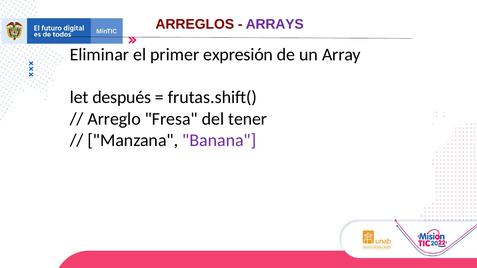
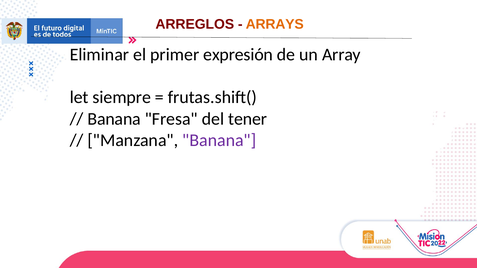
ARRAYS colour: purple -> orange
después: después -> siempre
Arreglo at (114, 119): Arreglo -> Banana
